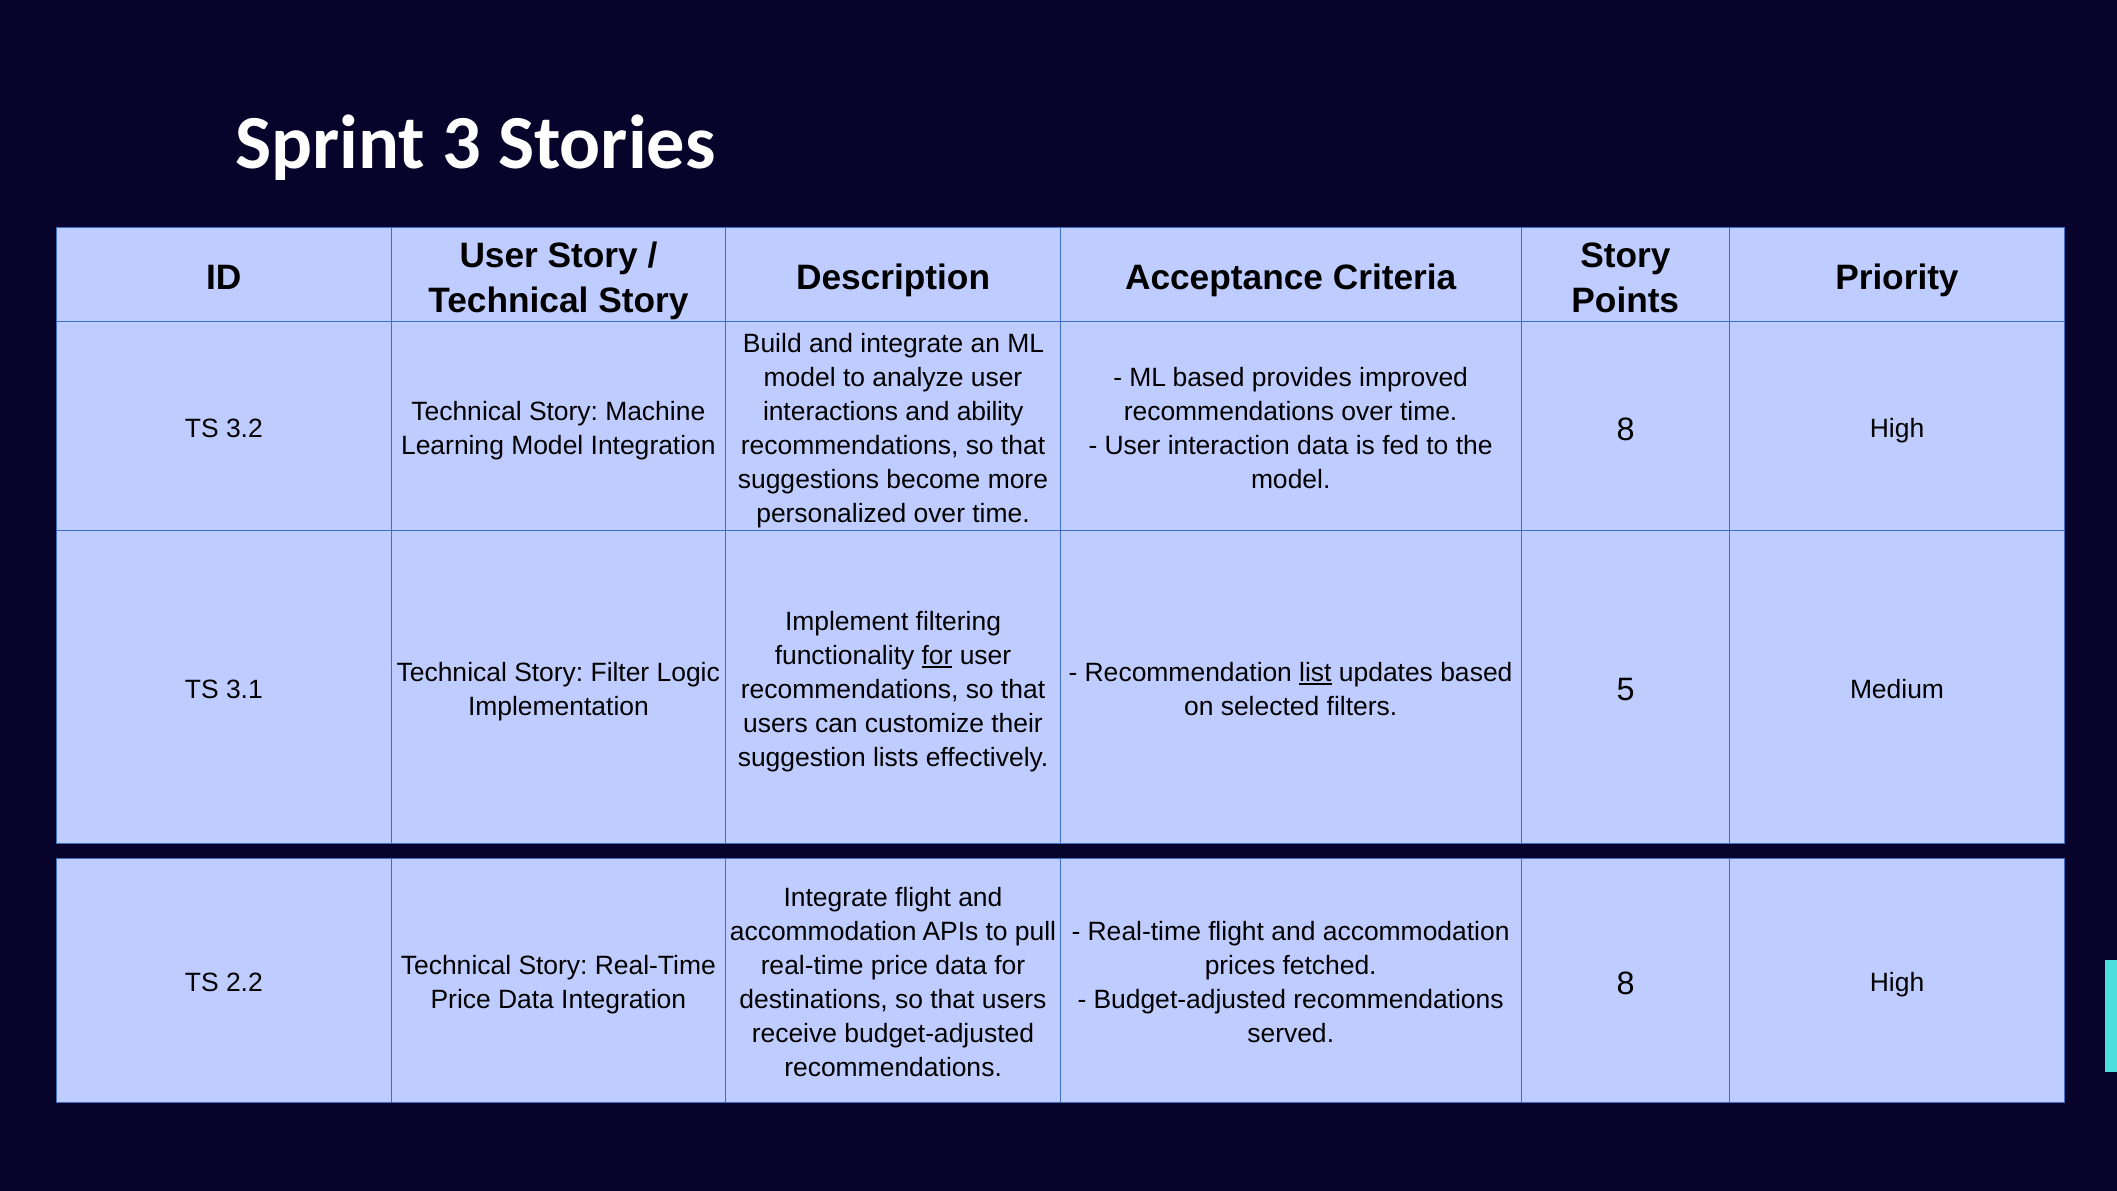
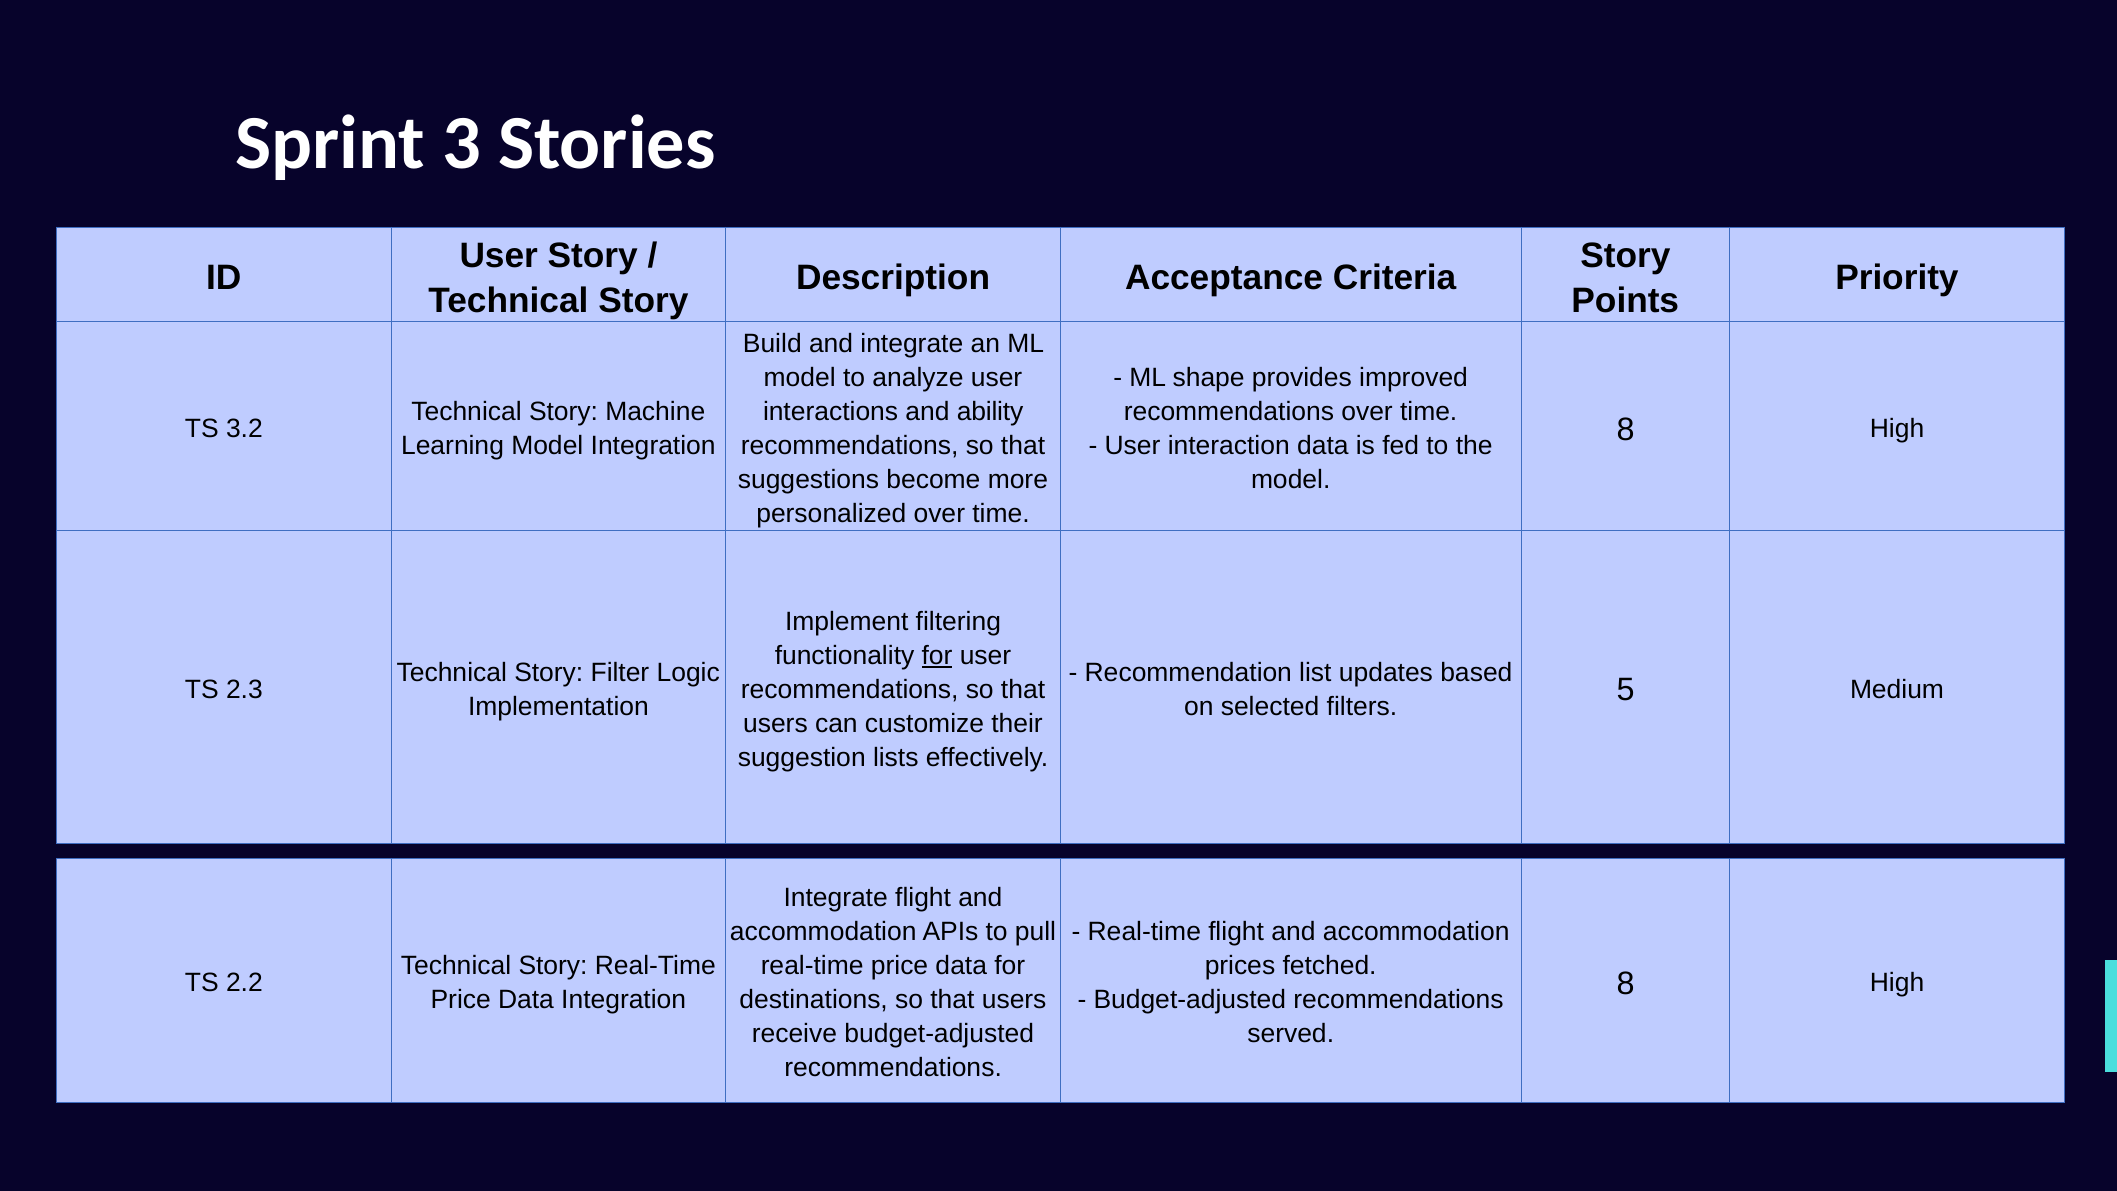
ML based: based -> shape
list underline: present -> none
3.1: 3.1 -> 2.3
